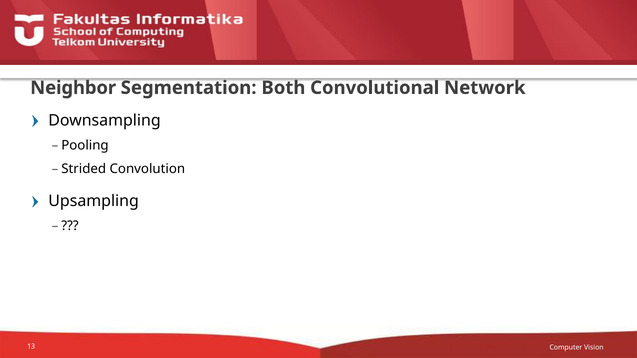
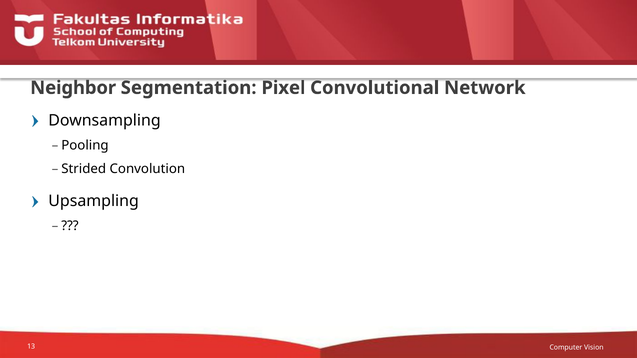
Both: Both -> Pixel
